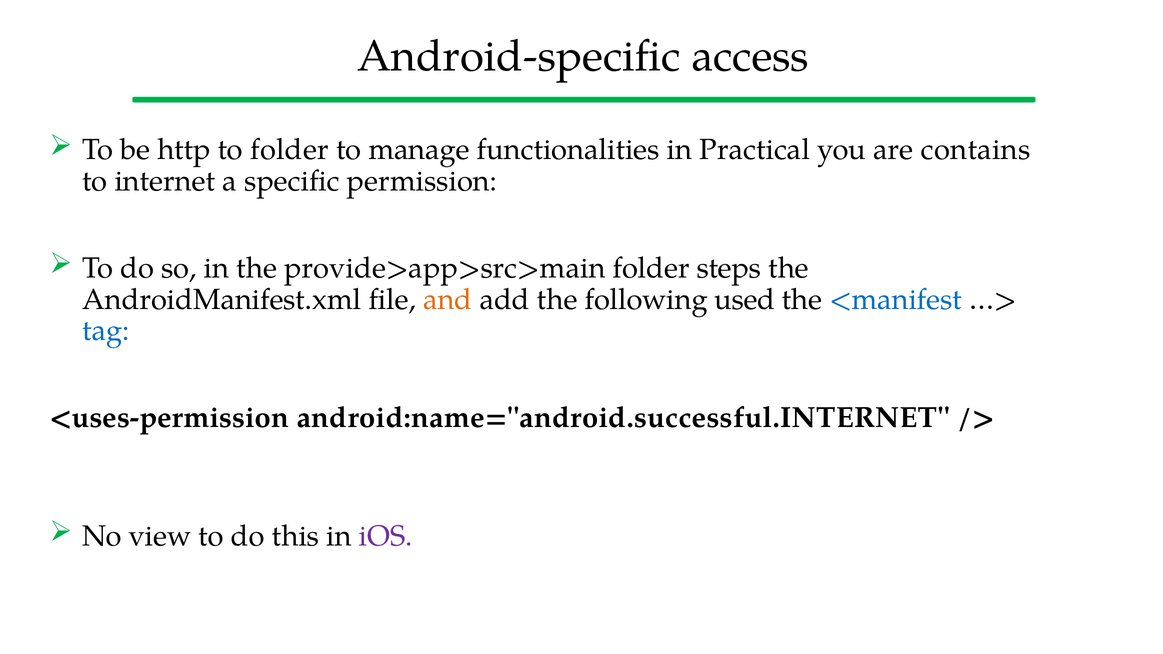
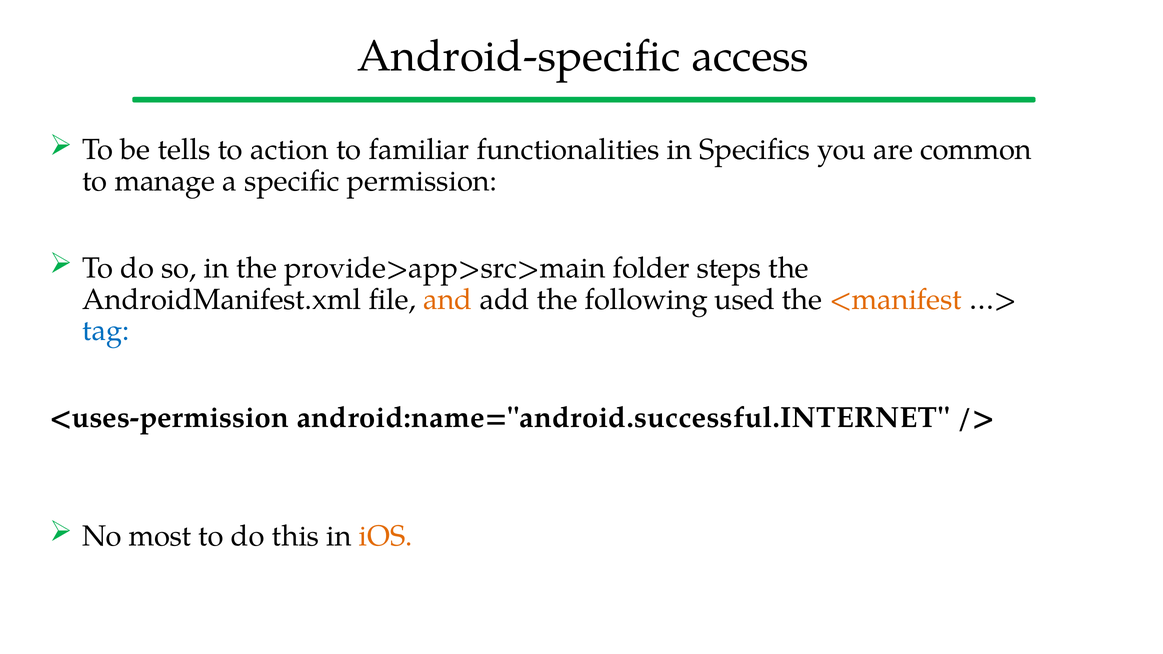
http: http -> tells
to folder: folder -> action
manage: manage -> familiar
Practical: Practical -> Specifics
contains: contains -> common
internet: internet -> manage
<manifest colour: blue -> orange
view: view -> most
iOS colour: purple -> orange
